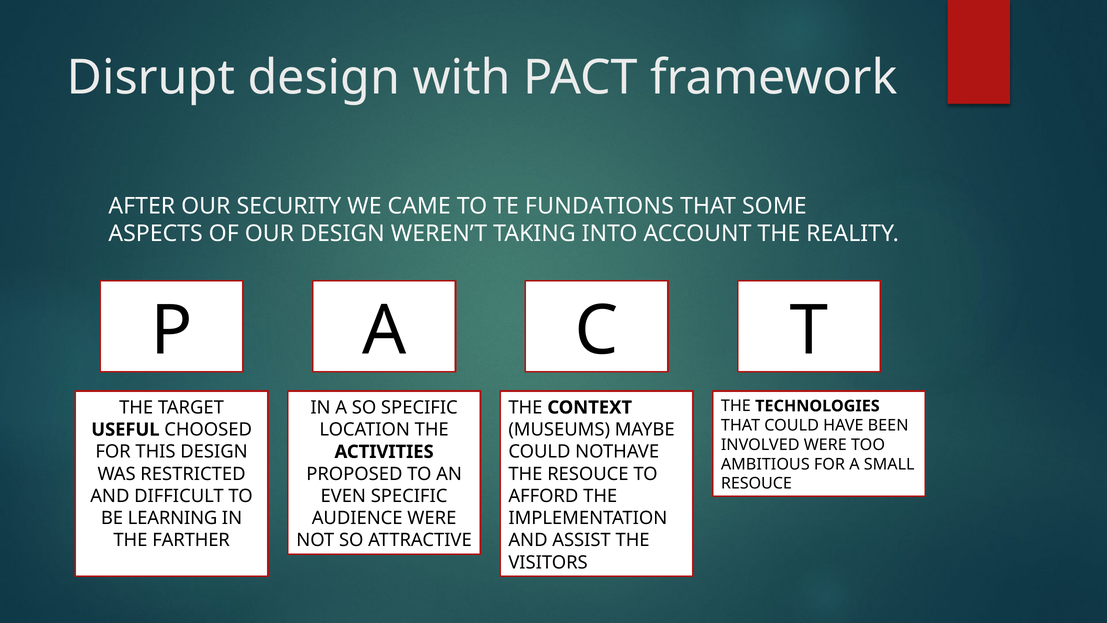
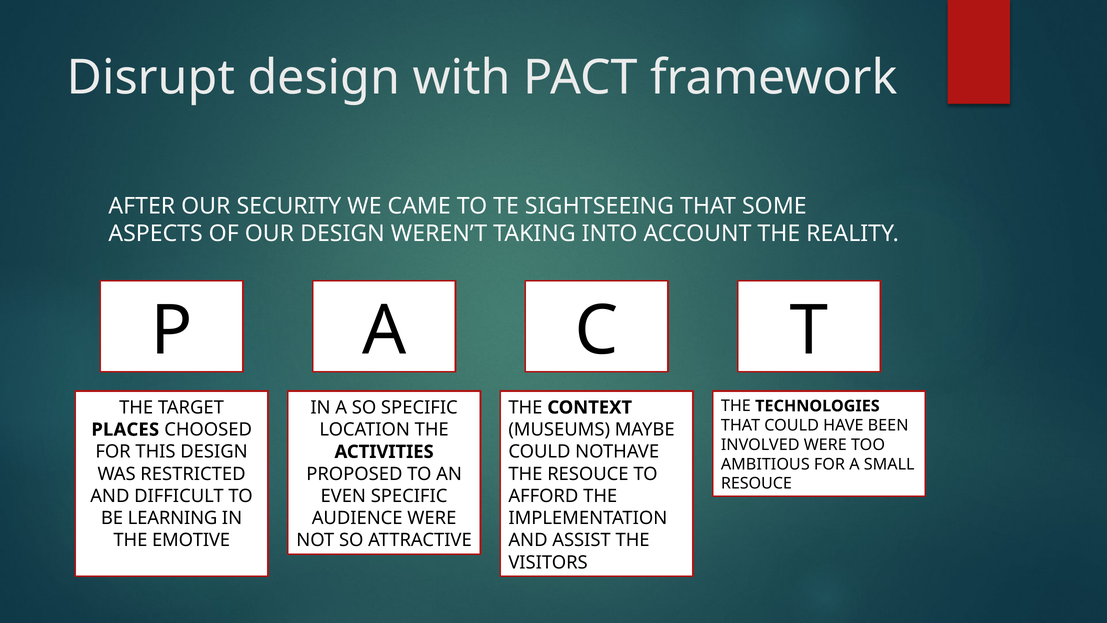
FUNDATIONS: FUNDATIONS -> SIGHTSEEING
USEFUL: USEFUL -> PLACES
FARTHER: FARTHER -> EMOTIVE
